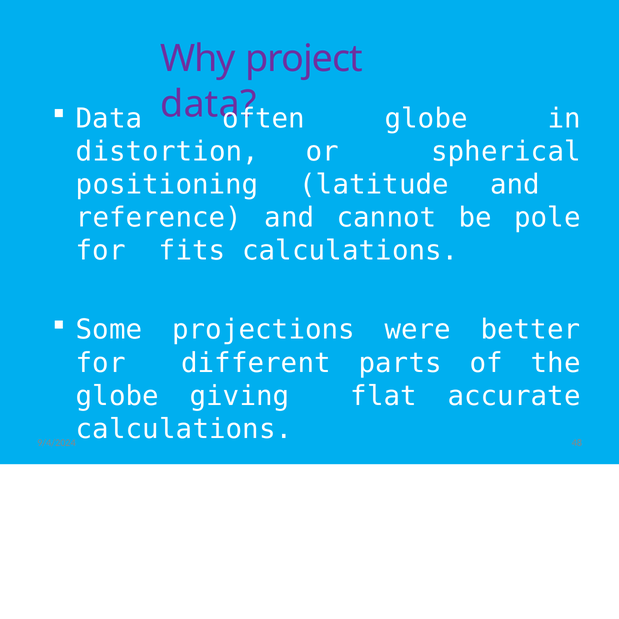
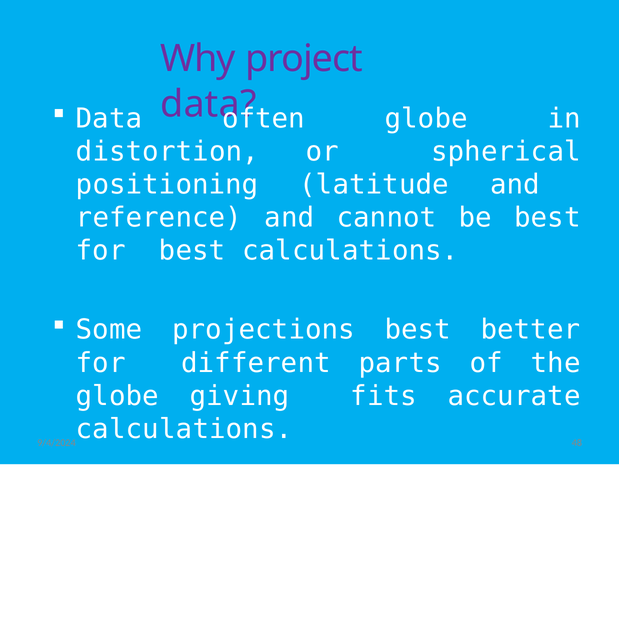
be pole: pole -> best
for fits: fits -> best
projections were: were -> best
flat: flat -> fits
